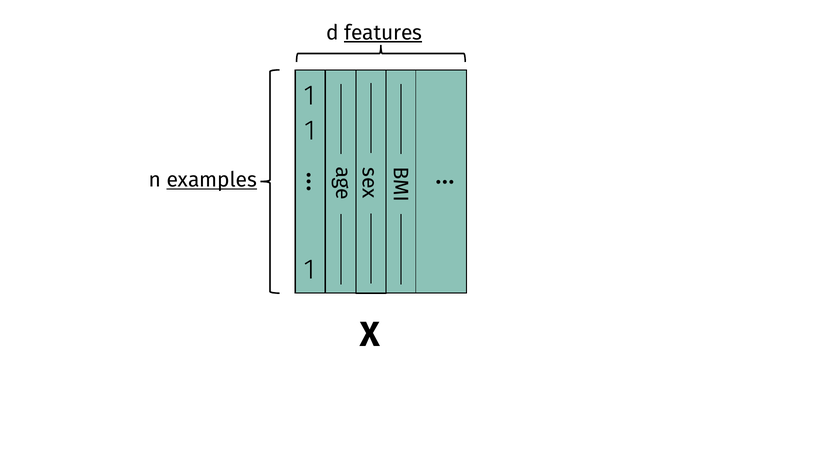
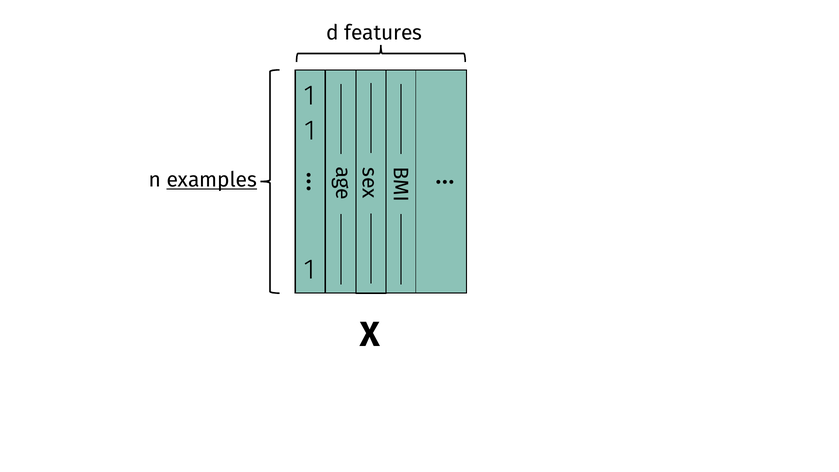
features underline: present -> none
